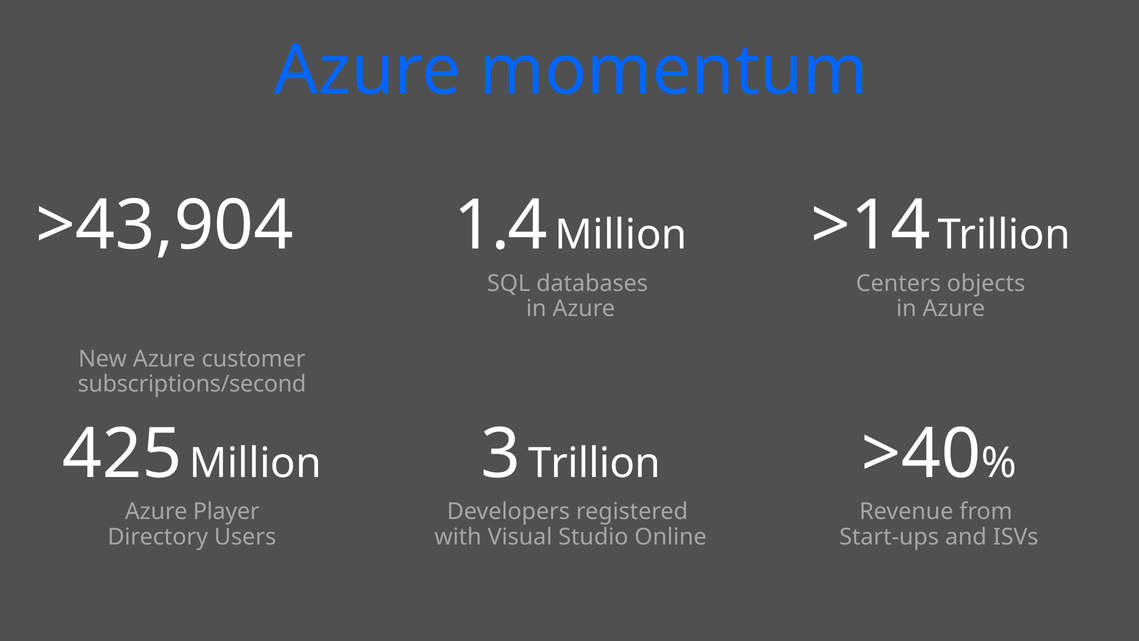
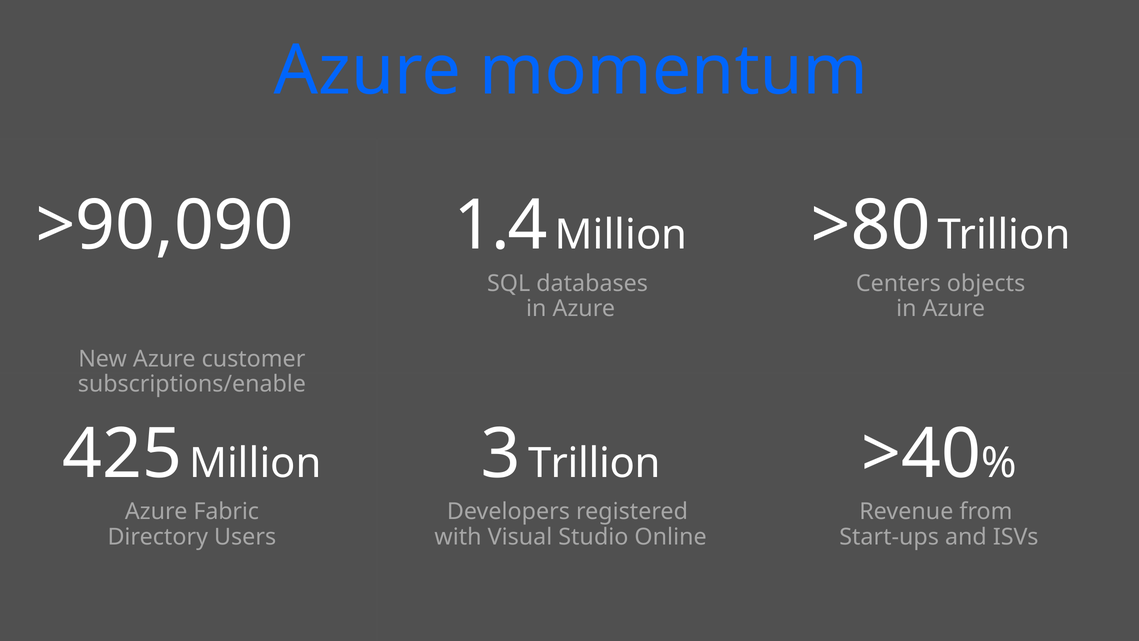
>43,904: >43,904 -> >90,090
>14: >14 -> >80
subscriptions/second: subscriptions/second -> subscriptions/enable
Player: Player -> Fabric
